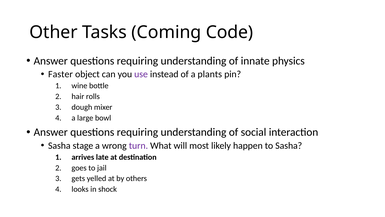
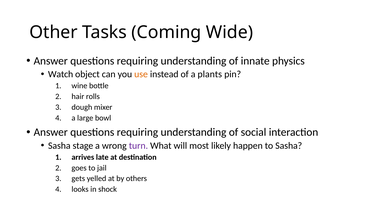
Code: Code -> Wide
Faster: Faster -> Watch
use colour: purple -> orange
